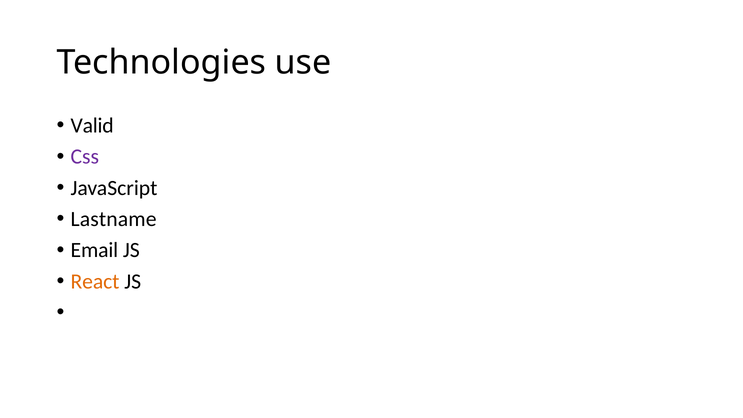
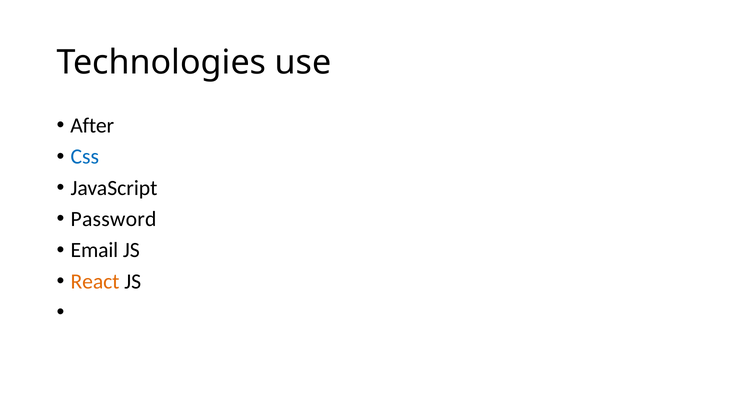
Valid: Valid -> After
Css colour: purple -> blue
Lastname: Lastname -> Password
